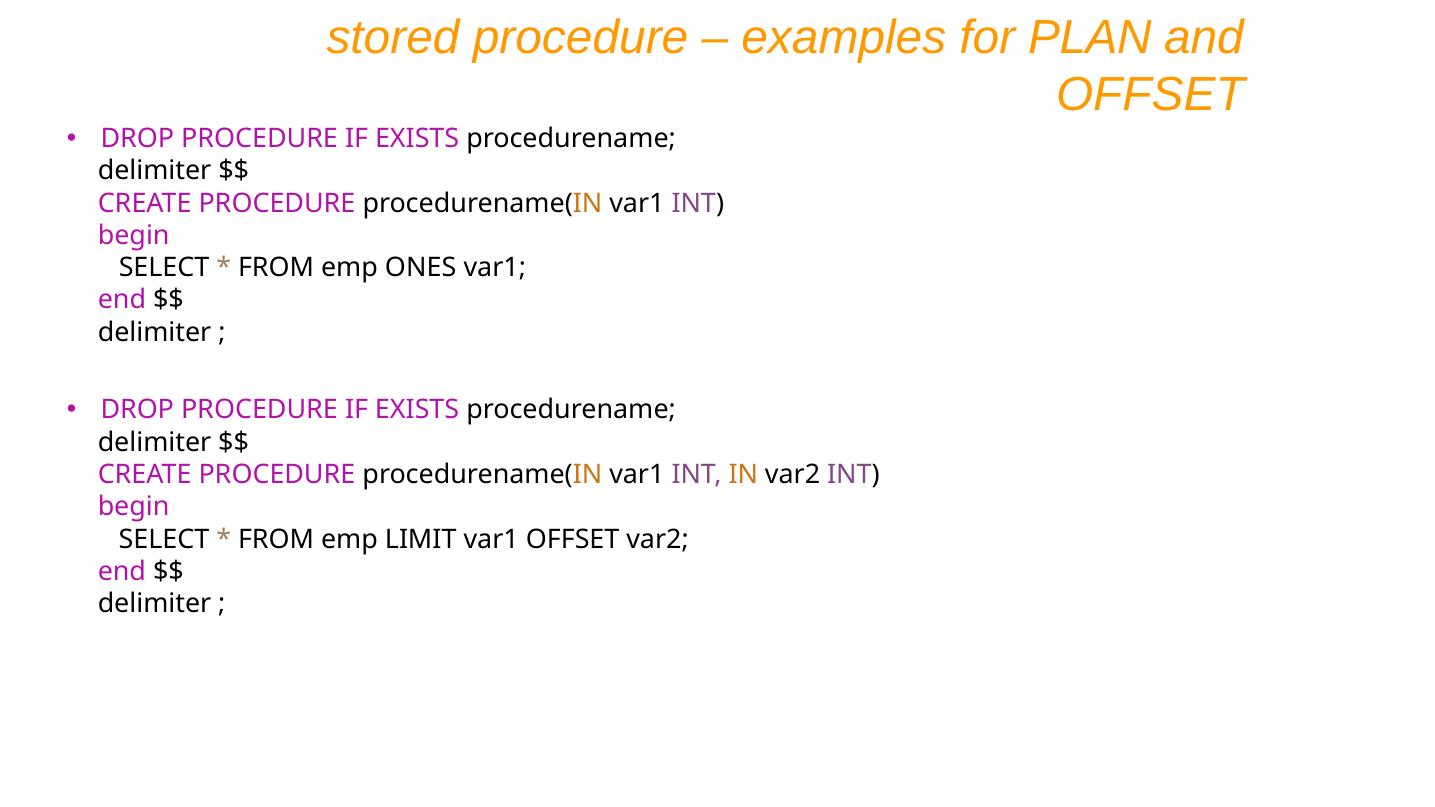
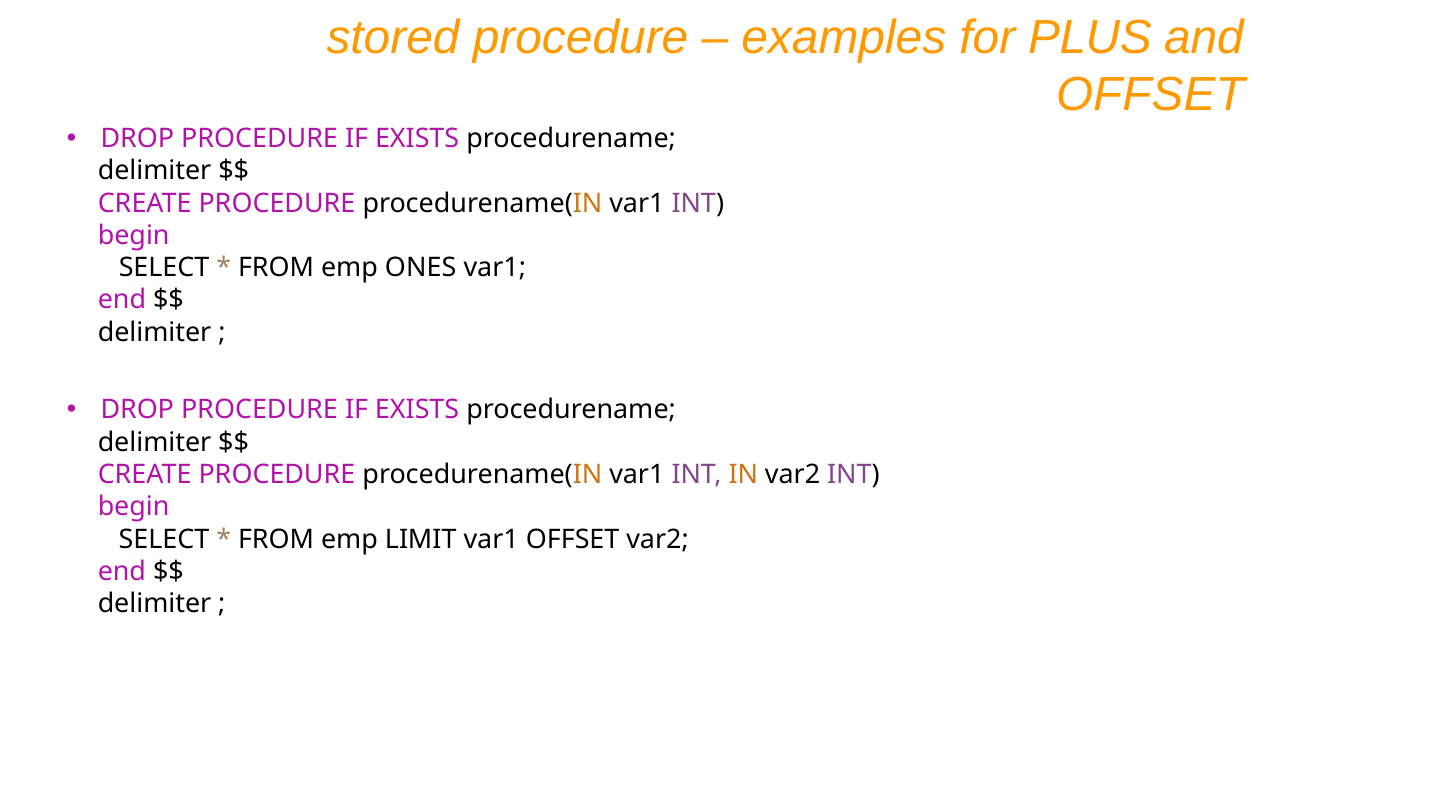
PLAN: PLAN -> PLUS
